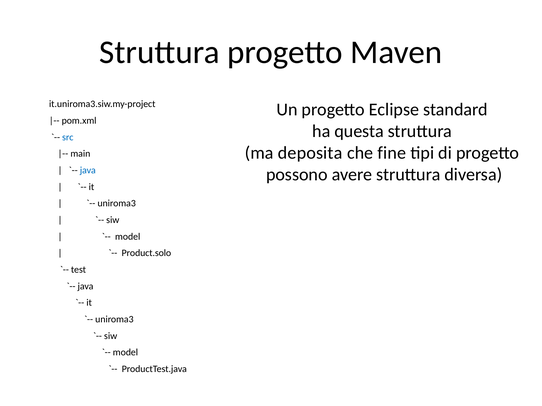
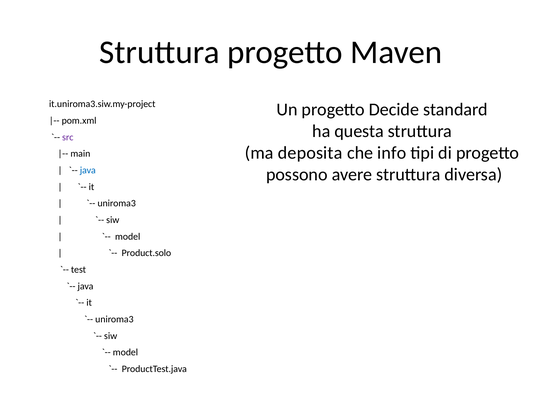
Eclipse: Eclipse -> Decide
src colour: blue -> purple
fine: fine -> info
